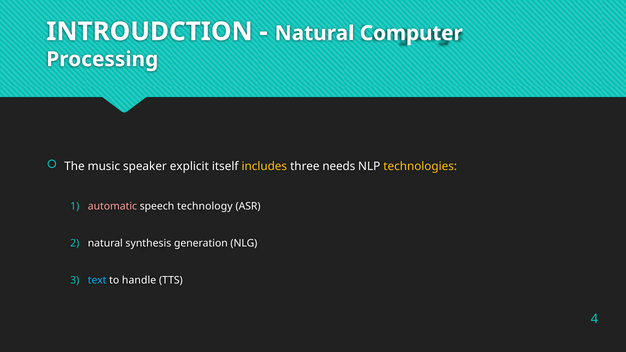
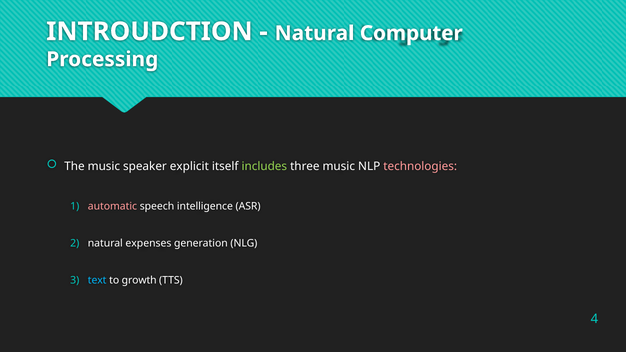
includes colour: yellow -> light green
three needs: needs -> music
technologies colour: yellow -> pink
technology: technology -> intelligence
synthesis: synthesis -> expenses
handle: handle -> growth
